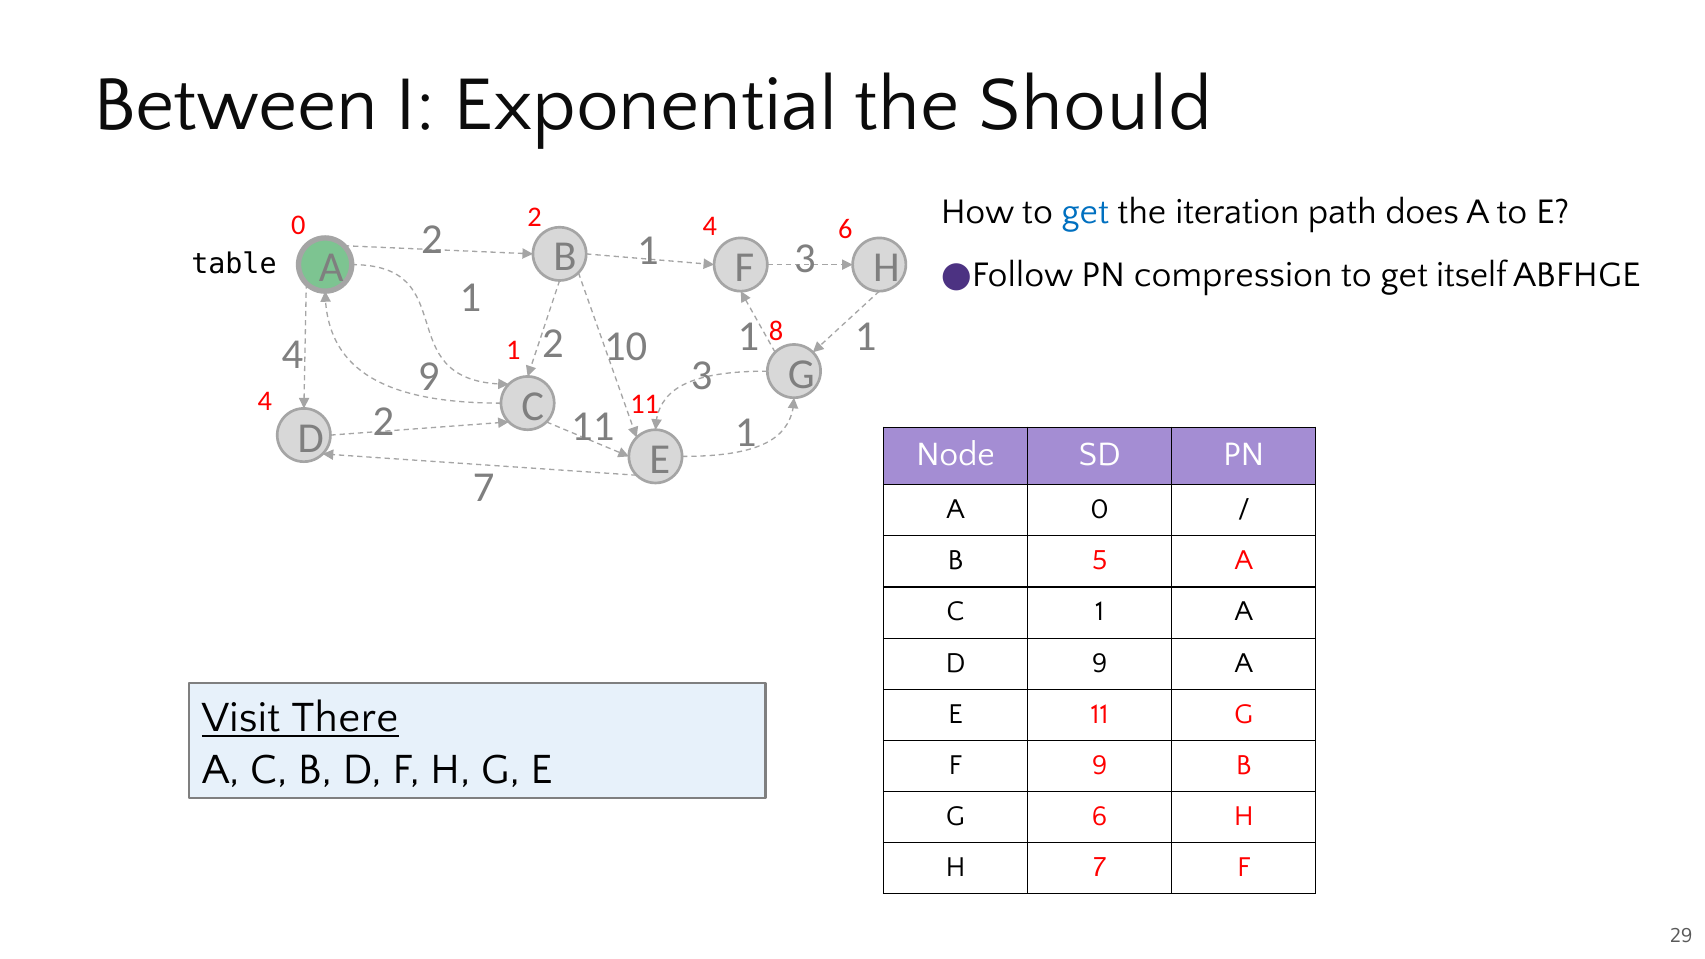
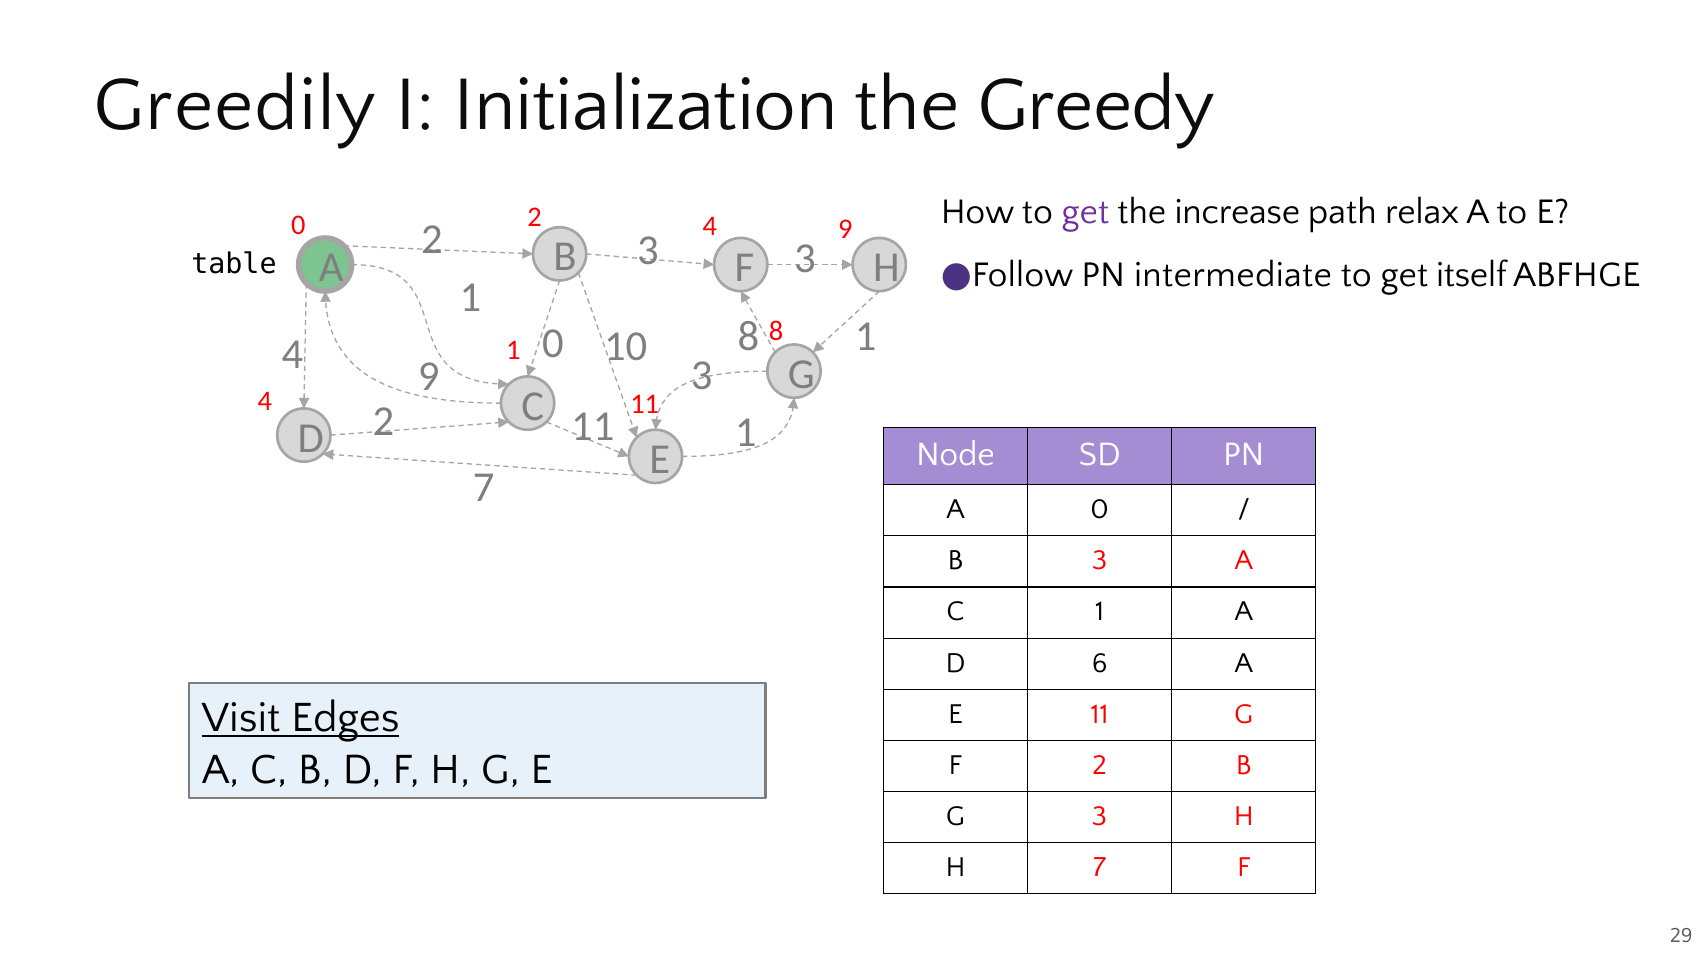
Between: Between -> Greedily
Exponential: Exponential -> Initialization
Should: Should -> Greedy
get at (1085, 211) colour: blue -> purple
iteration: iteration -> increase
does: does -> relax
4 6: 6 -> 9
2 1: 1 -> 3
compression: compression -> intermediate
10 1: 1 -> 8
4 2: 2 -> 0
B 5: 5 -> 3
D 9: 9 -> 6
There: There -> Edges
F 9: 9 -> 2
G 6: 6 -> 3
